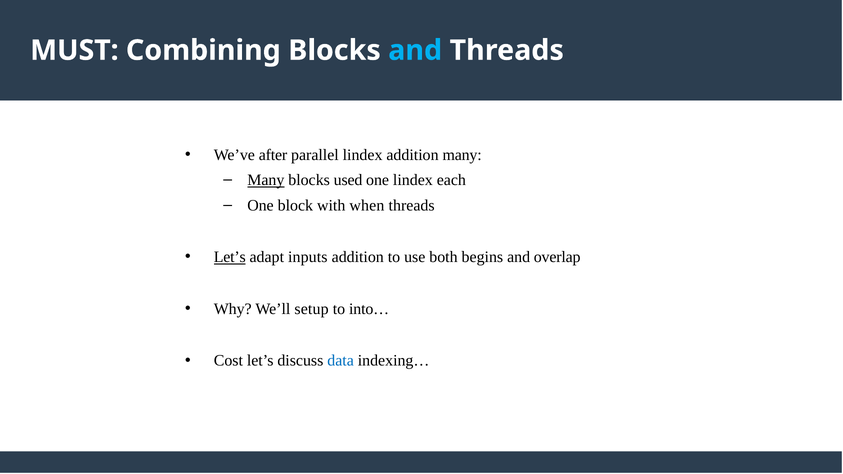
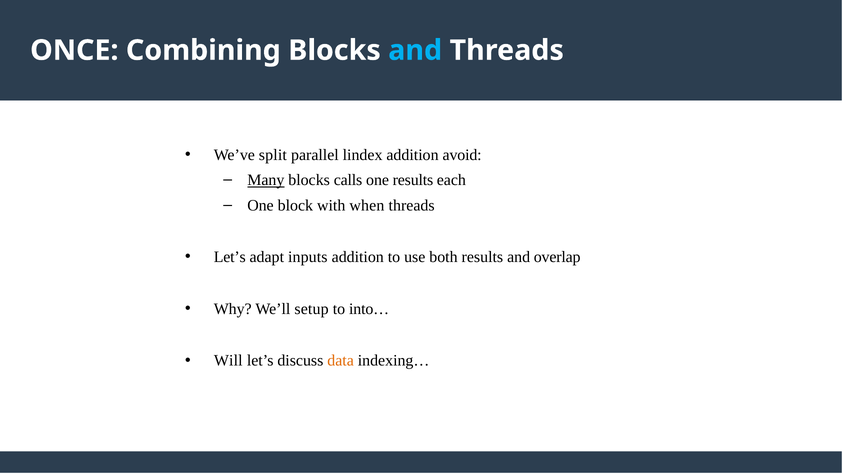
MUST: MUST -> ONCE
after: after -> split
addition many: many -> avoid
used: used -> calls
one lindex: lindex -> results
Let’s at (230, 257) underline: present -> none
both begins: begins -> results
Cost: Cost -> Will
data colour: blue -> orange
